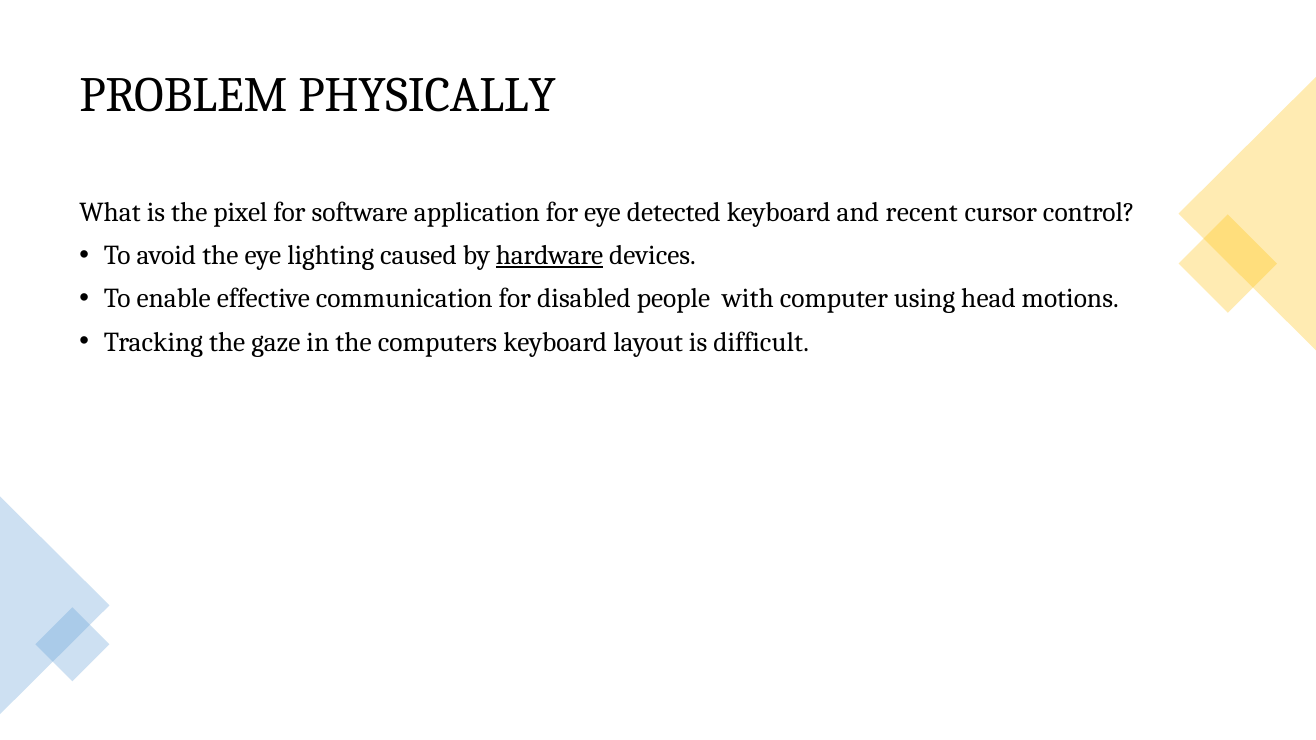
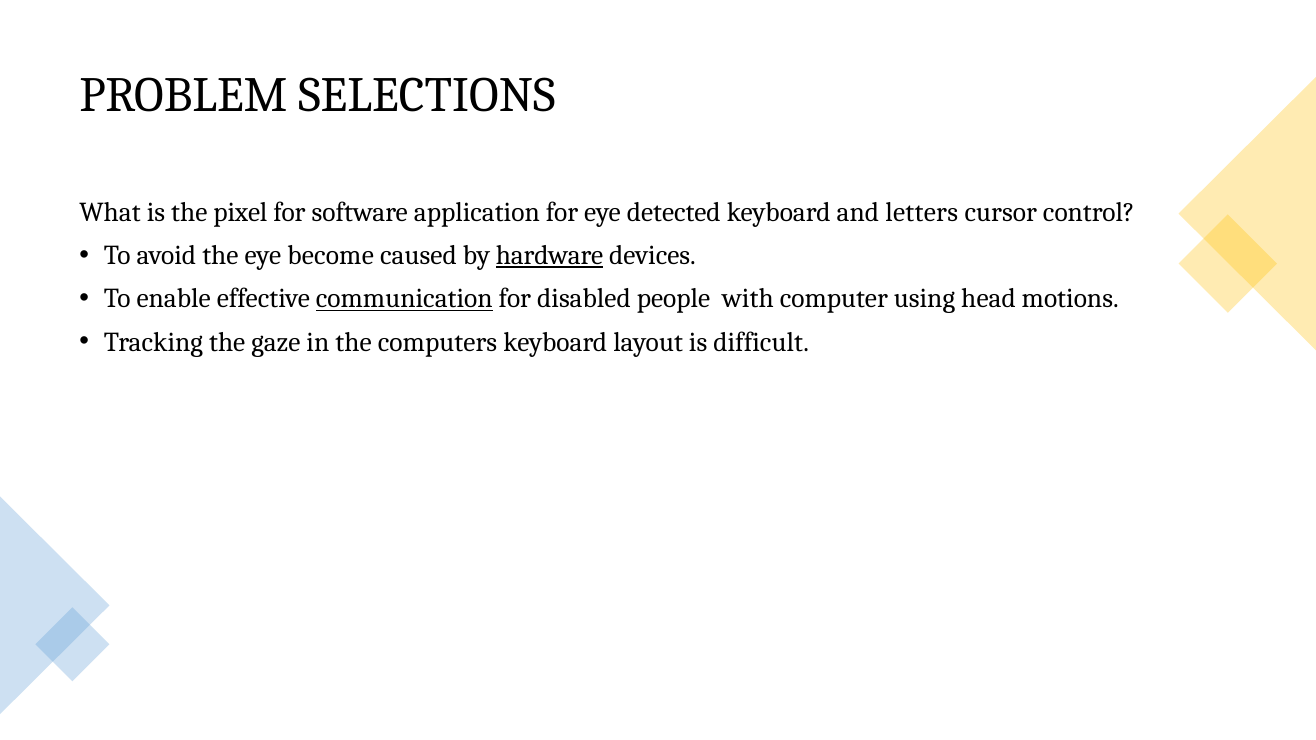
PHYSICALLY: PHYSICALLY -> SELECTIONS
recent: recent -> letters
lighting: lighting -> become
communication underline: none -> present
